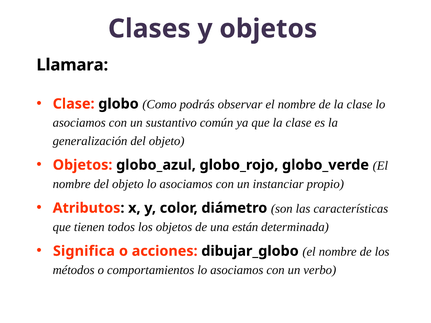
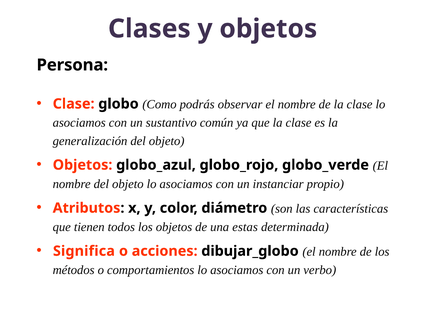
Llamara: Llamara -> Persona
están: están -> estas
